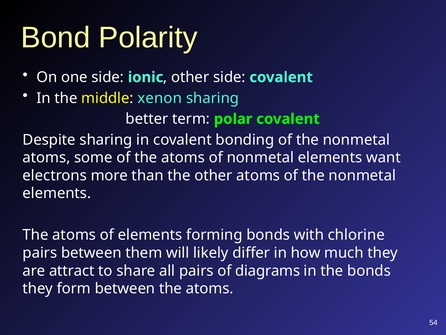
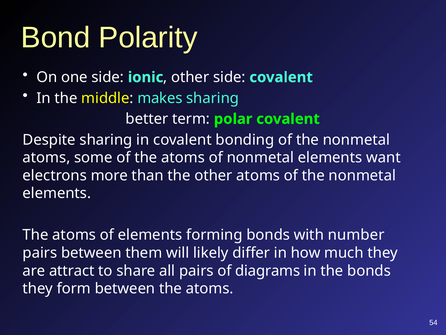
xenon: xenon -> makes
chlorine: chlorine -> number
